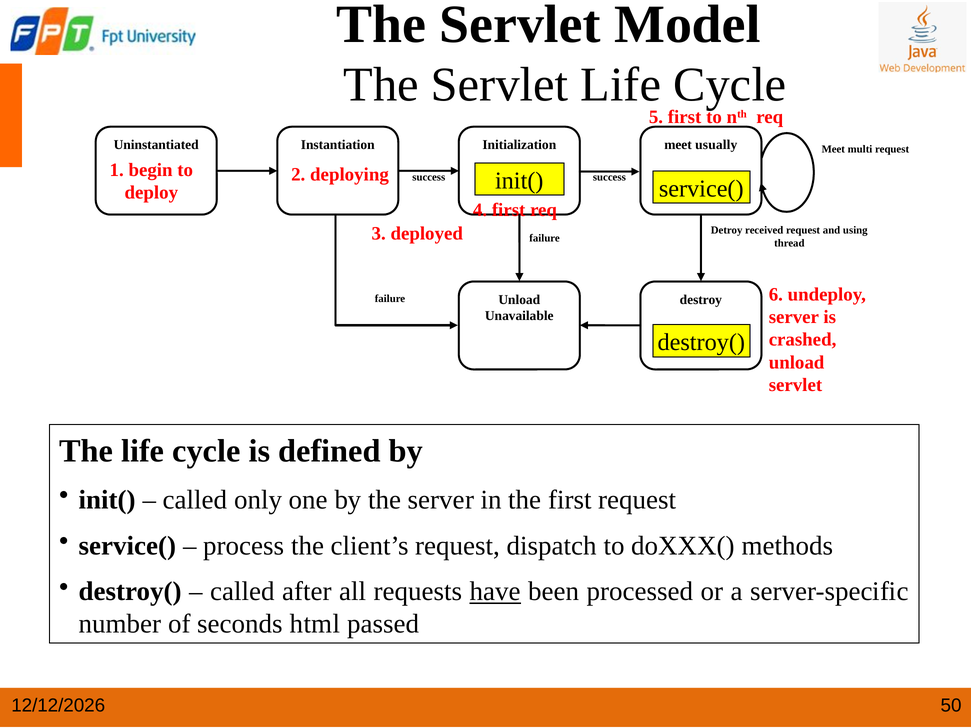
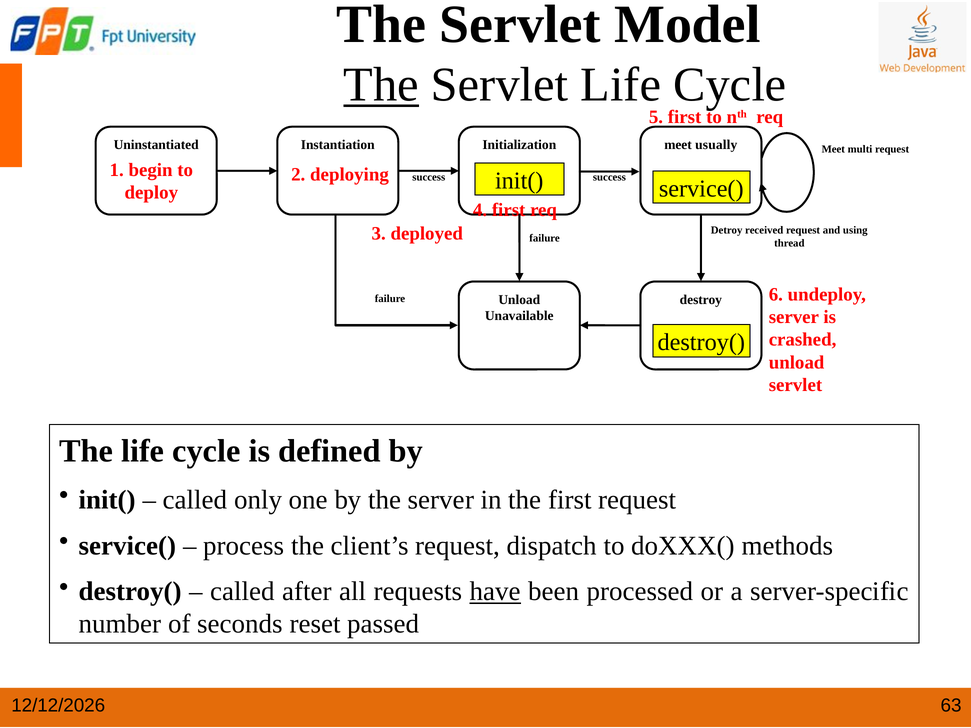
The at (381, 85) underline: none -> present
html: html -> reset
50: 50 -> 63
